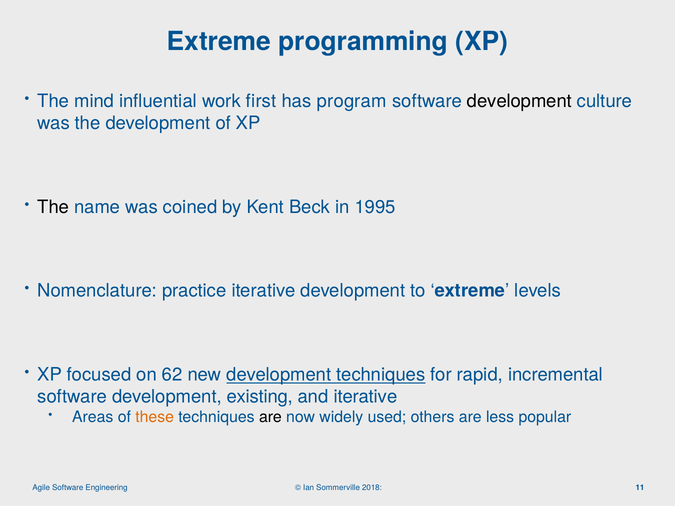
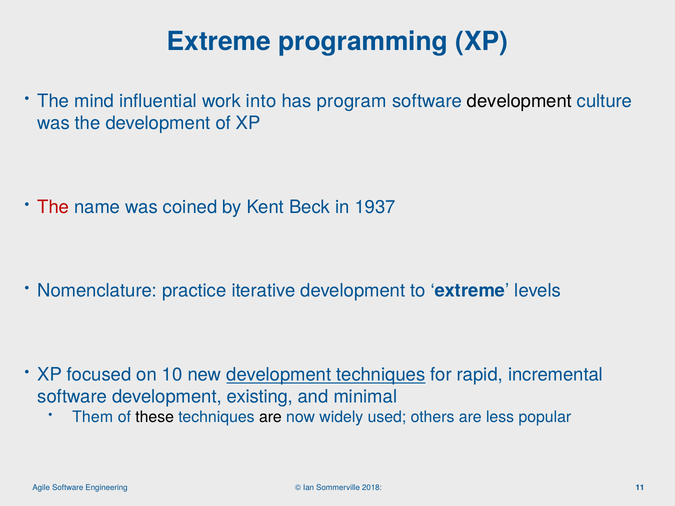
first: first -> into
The at (53, 207) colour: black -> red
1995: 1995 -> 1937
62: 62 -> 10
and iterative: iterative -> minimal
Areas: Areas -> Them
these colour: orange -> black
